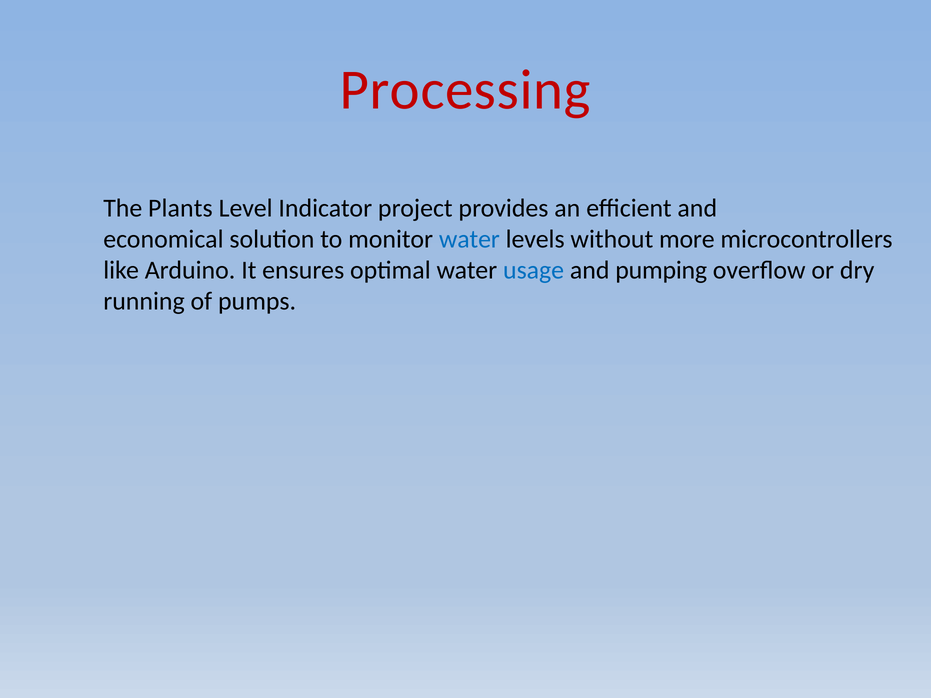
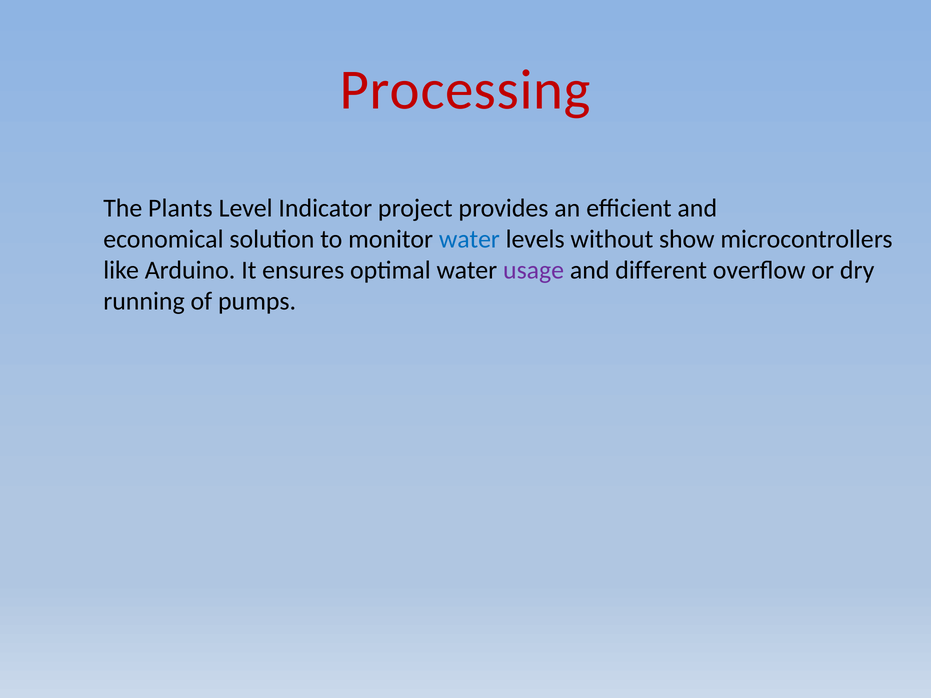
more: more -> show
usage colour: blue -> purple
pumping: pumping -> different
